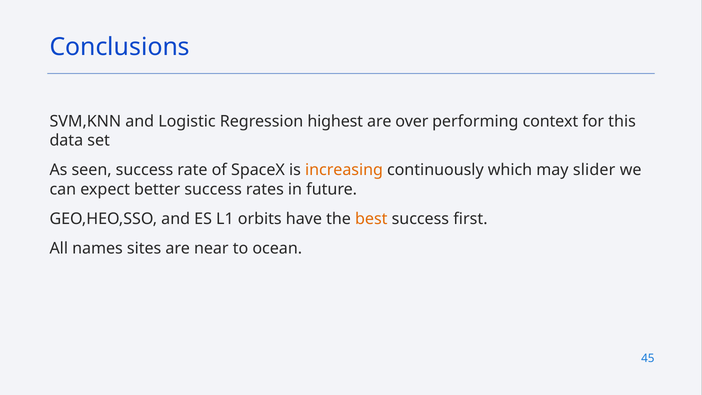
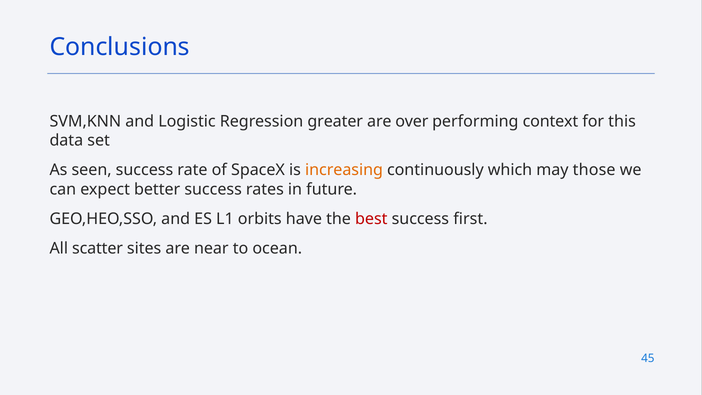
highest: highest -> greater
slider: slider -> those
best colour: orange -> red
names: names -> scatter
